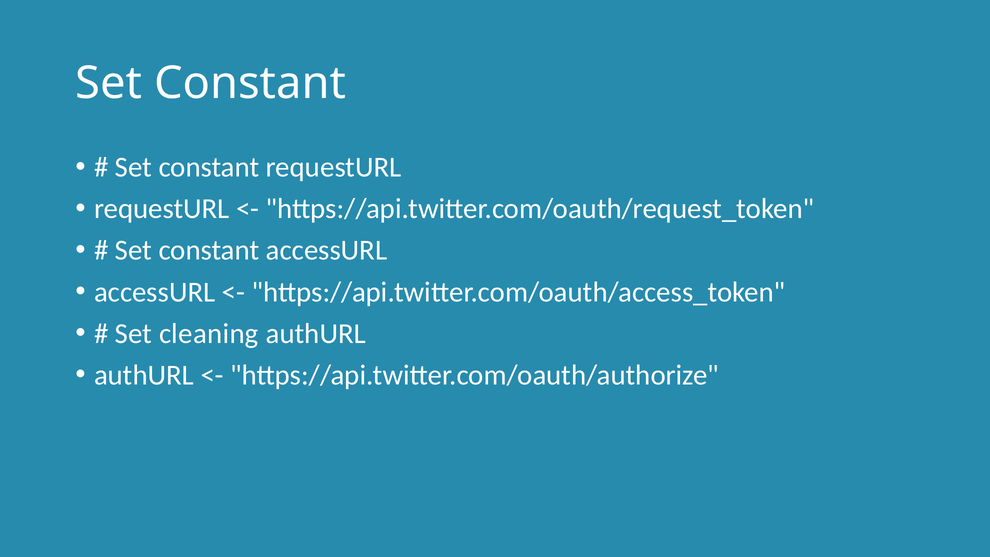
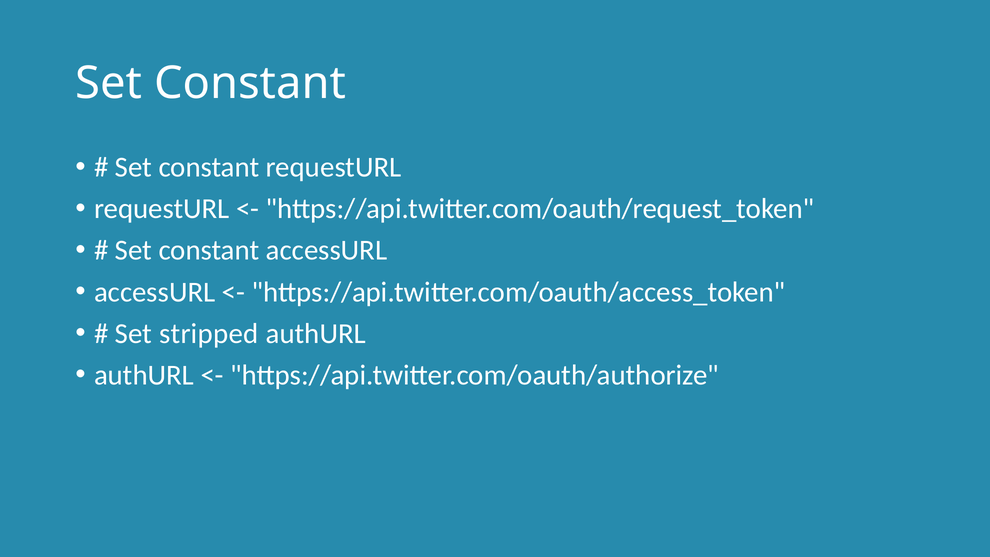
cleaning: cleaning -> stripped
